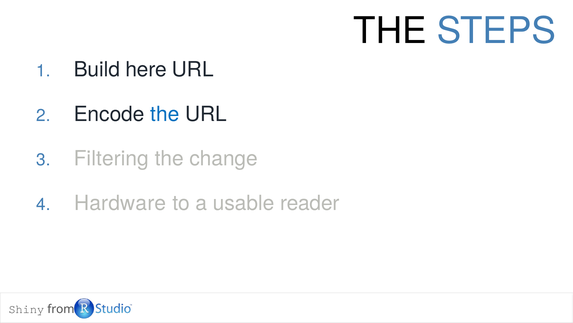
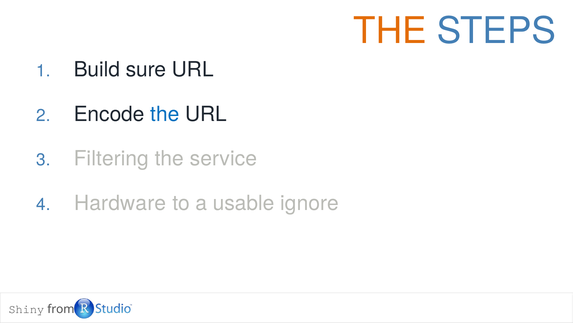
THE at (390, 31) colour: black -> orange
here: here -> sure
change: change -> service
reader: reader -> ignore
